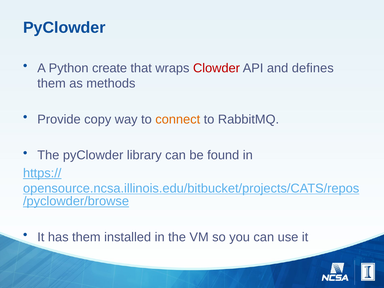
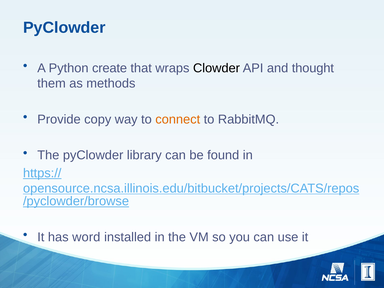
Clowder colour: red -> black
defines: defines -> thought
has them: them -> word
